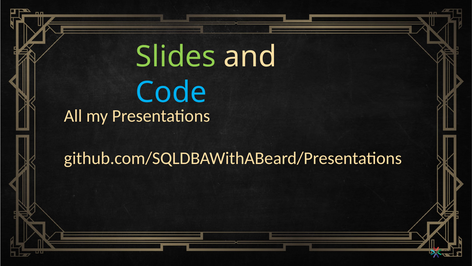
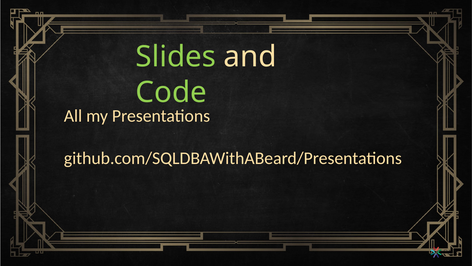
Code colour: light blue -> light green
